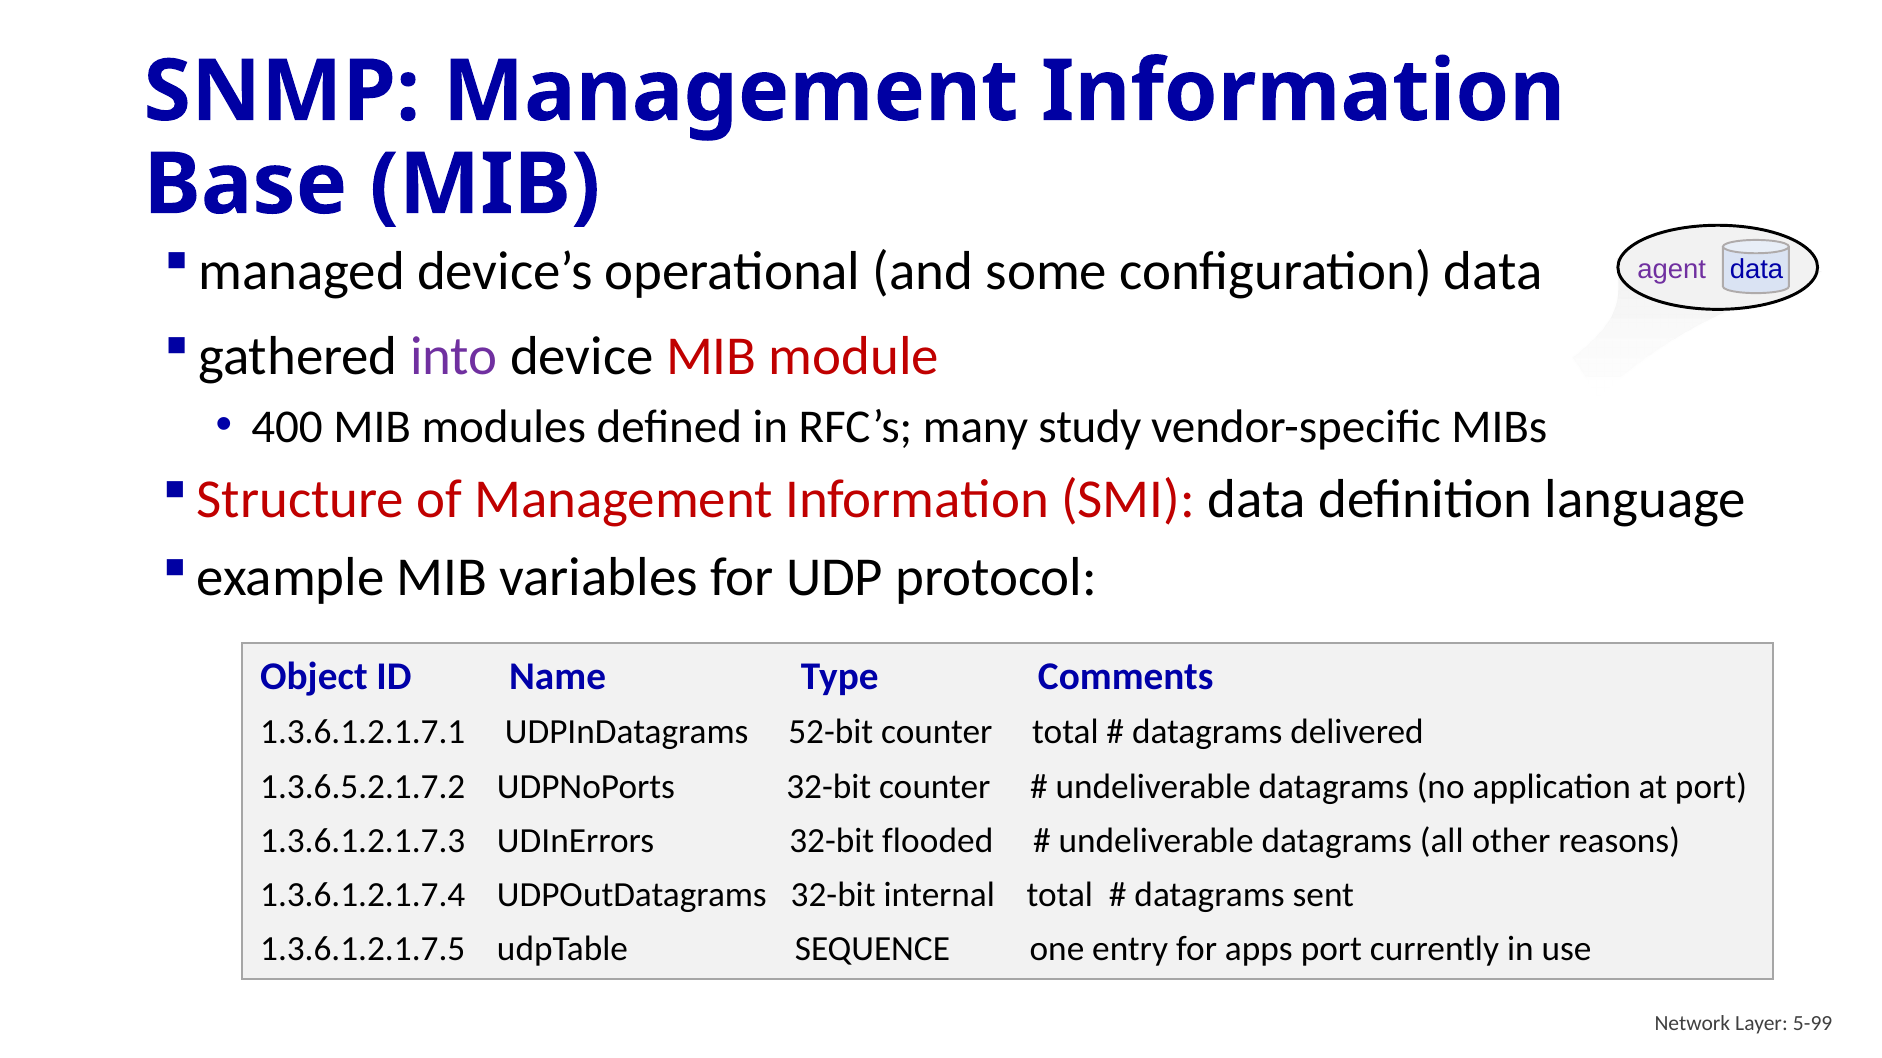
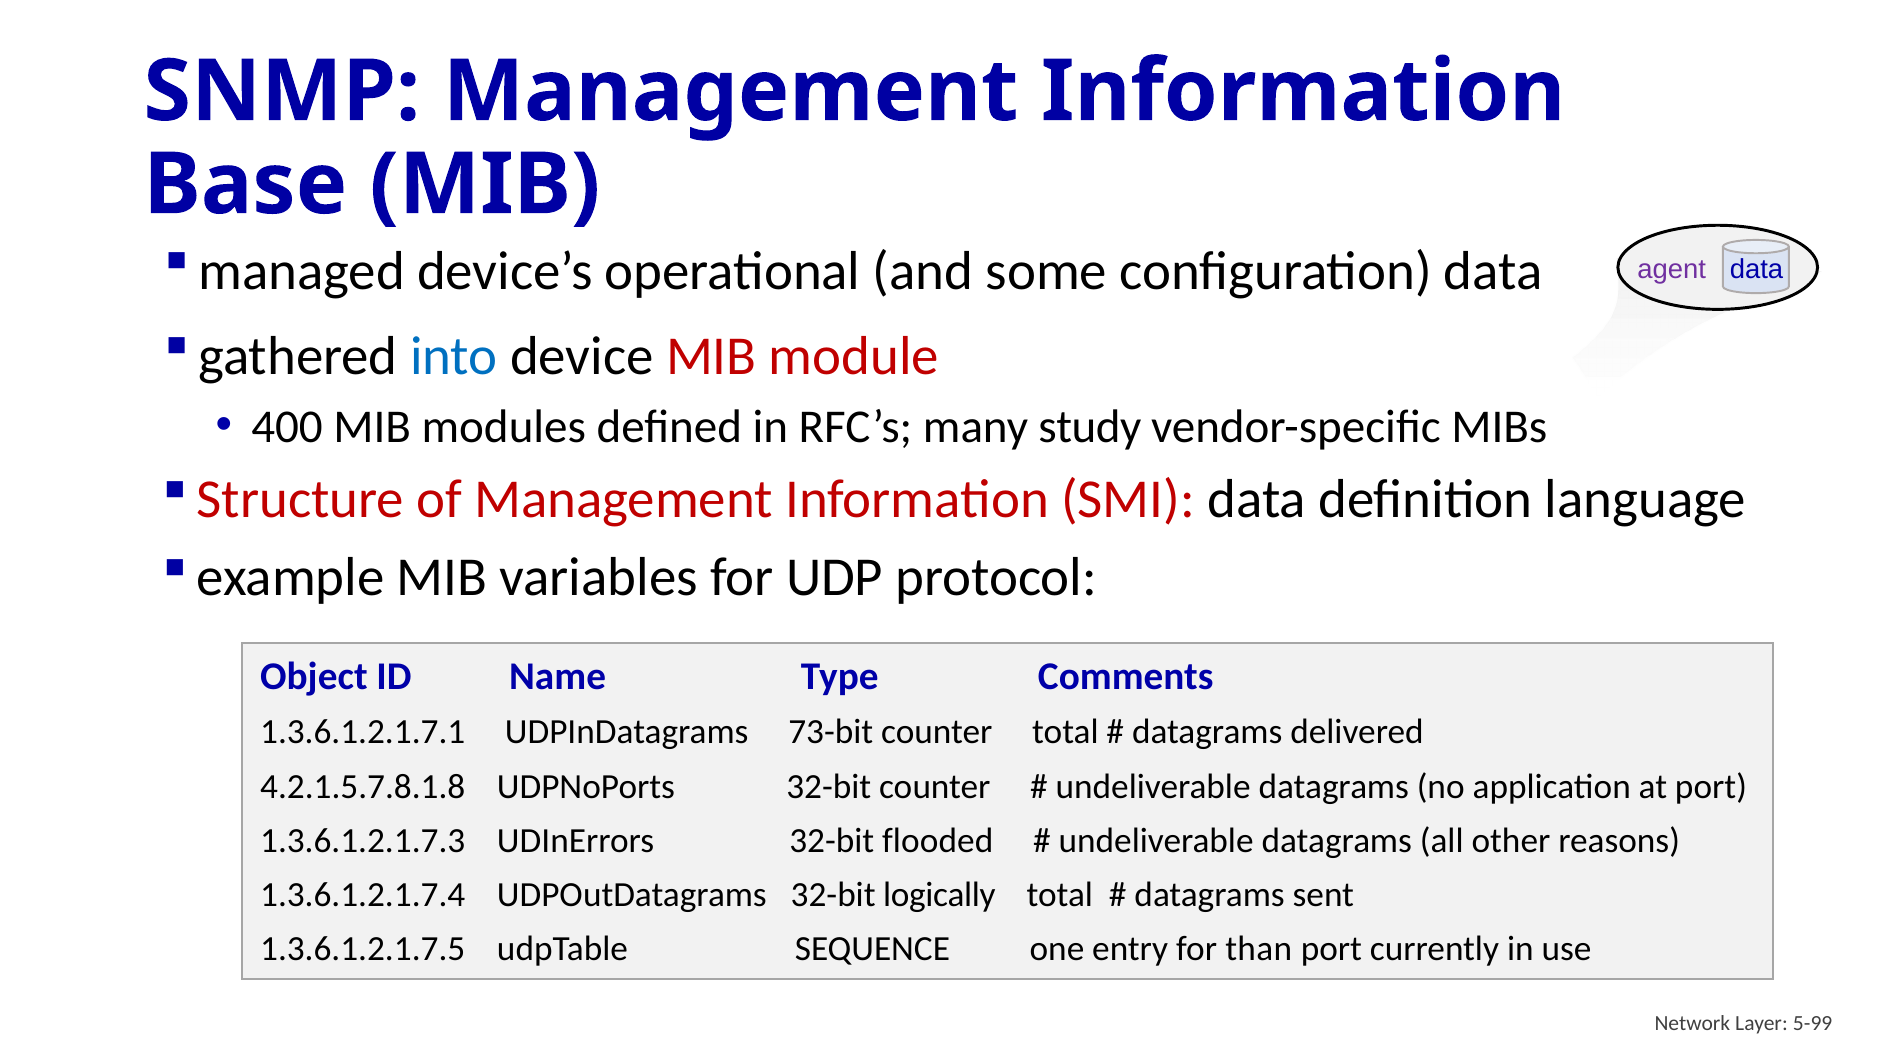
into colour: purple -> blue
52-bit: 52-bit -> 73-bit
1.3.6.5.2.1.7.2: 1.3.6.5.2.1.7.2 -> 4.2.1.5.7.8.1.8
internal: internal -> logically
apps: apps -> than
